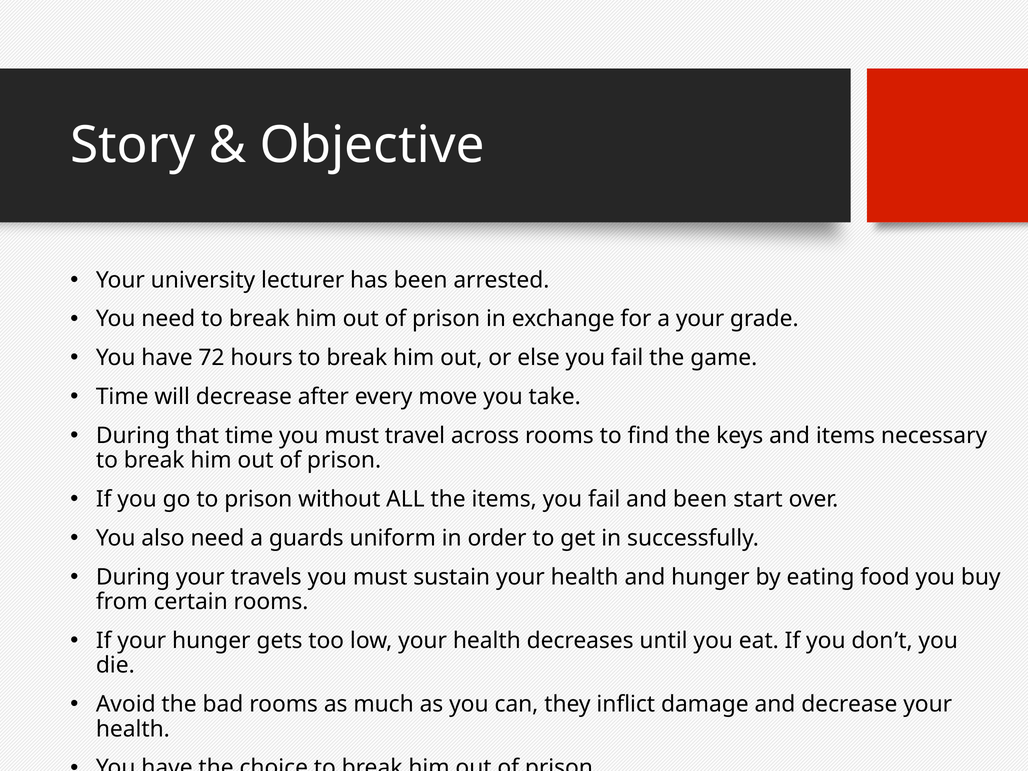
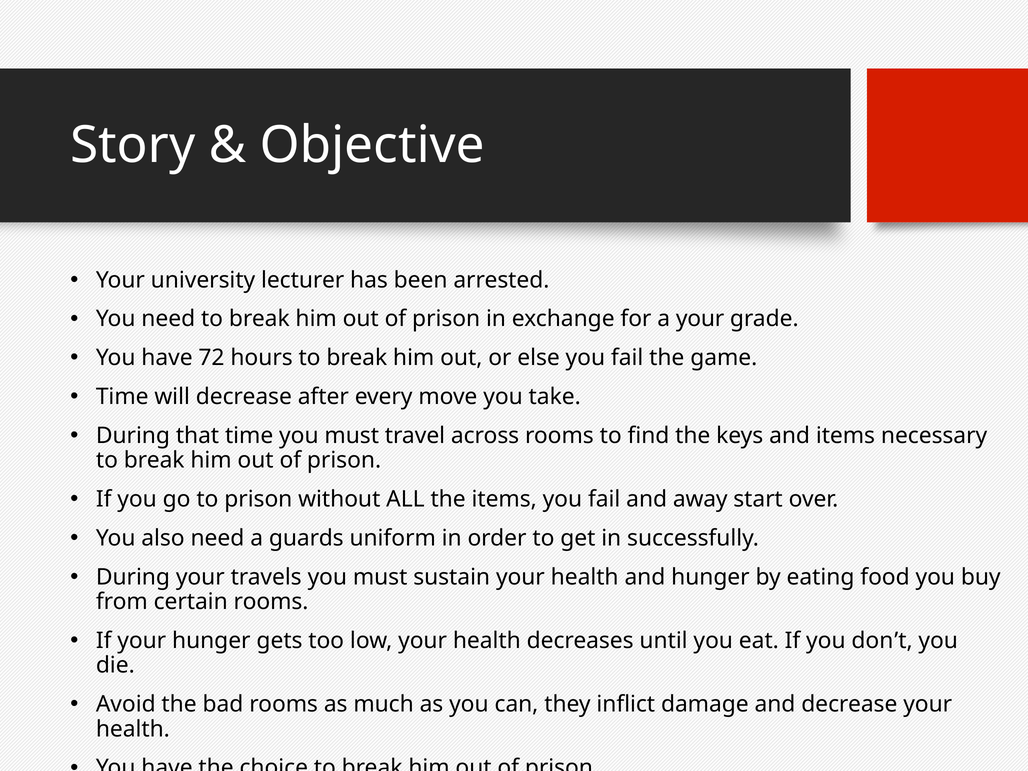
and been: been -> away
